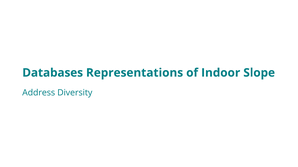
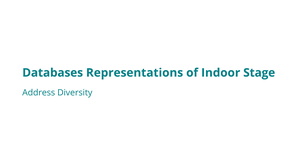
Slope: Slope -> Stage
